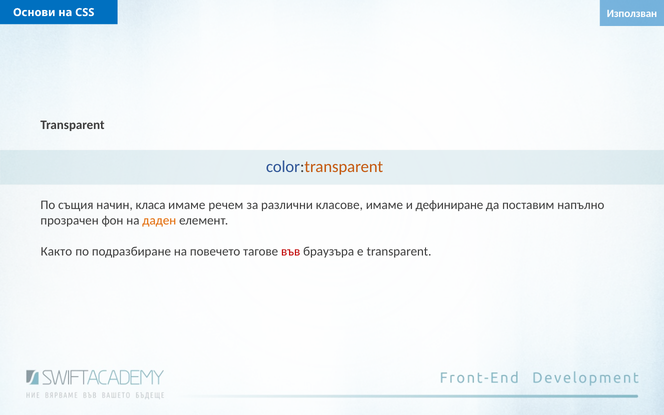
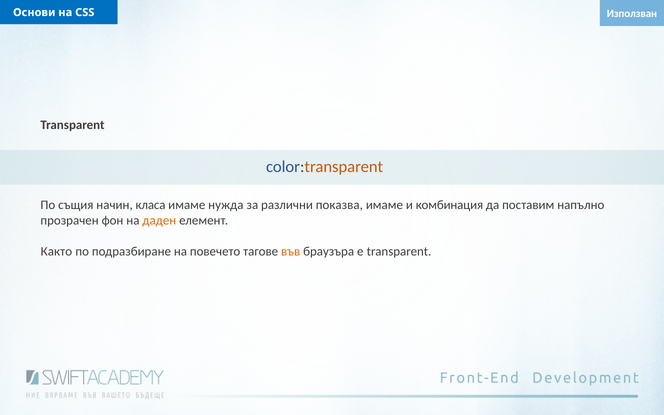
речем: речем -> нужда
класове: класове -> показва
дефиниране: дефиниране -> комбинация
във colour: red -> orange
